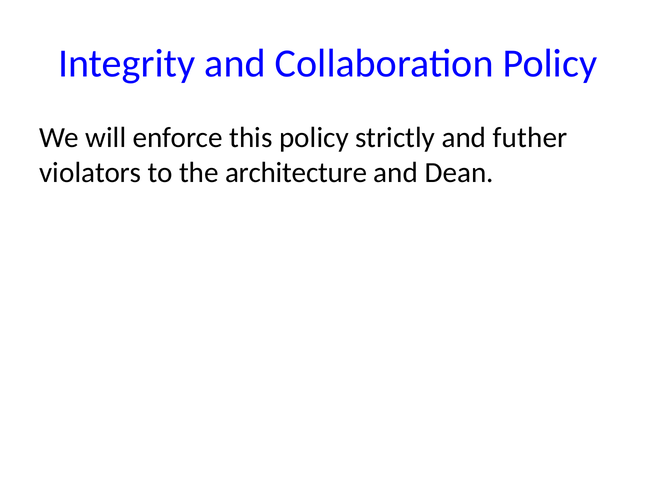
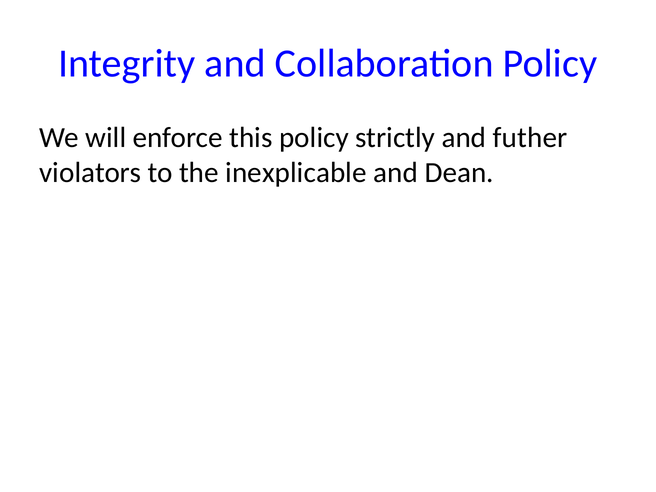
architecture: architecture -> inexplicable
